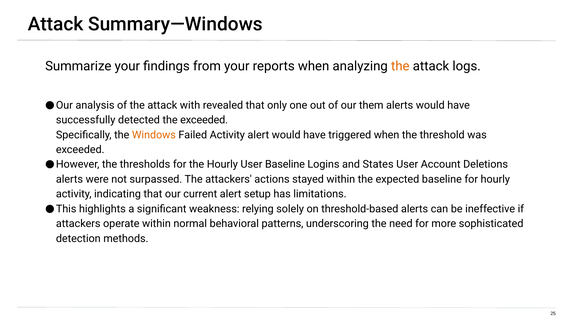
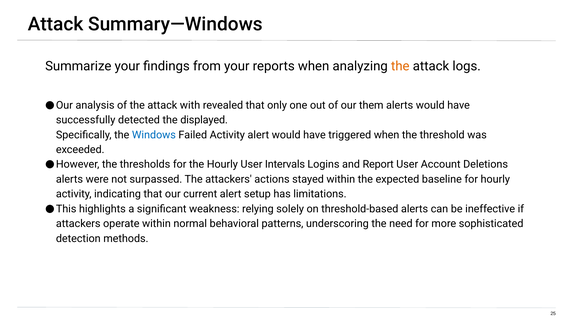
the exceeded: exceeded -> displayed
Windows colour: orange -> blue
User Baseline: Baseline -> Intervals
States: States -> Report
